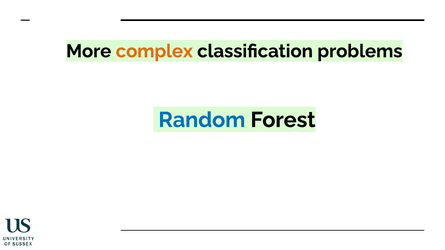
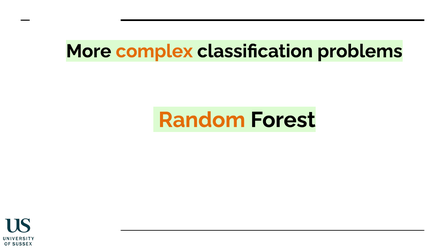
Random colour: blue -> orange
